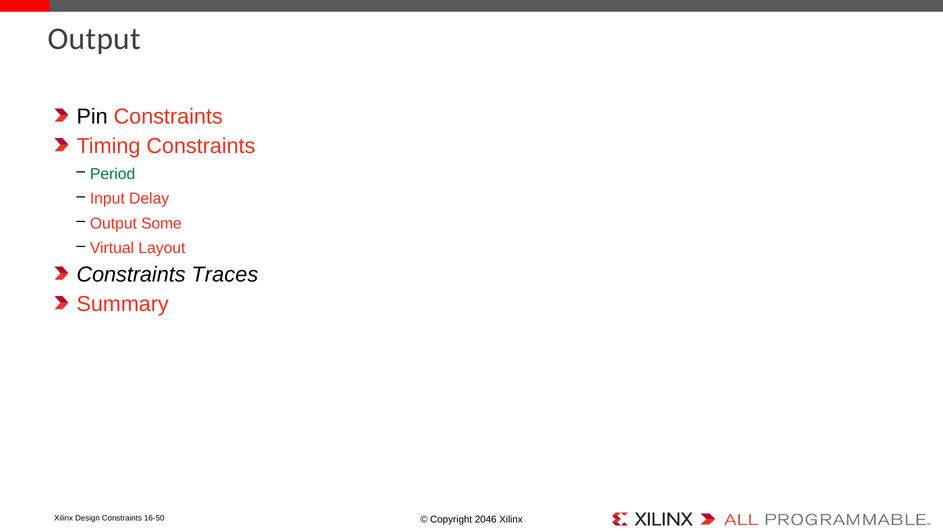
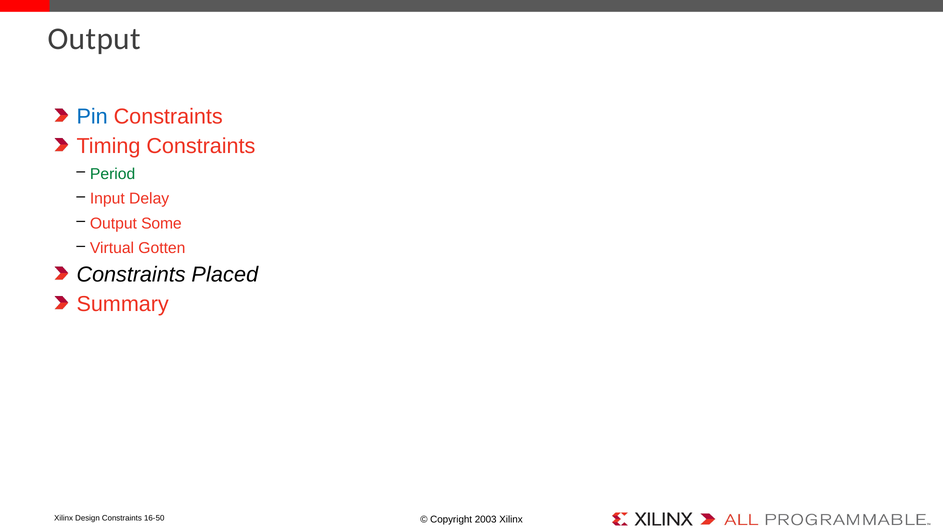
Pin colour: black -> blue
Layout: Layout -> Gotten
Traces: Traces -> Placed
2046: 2046 -> 2003
